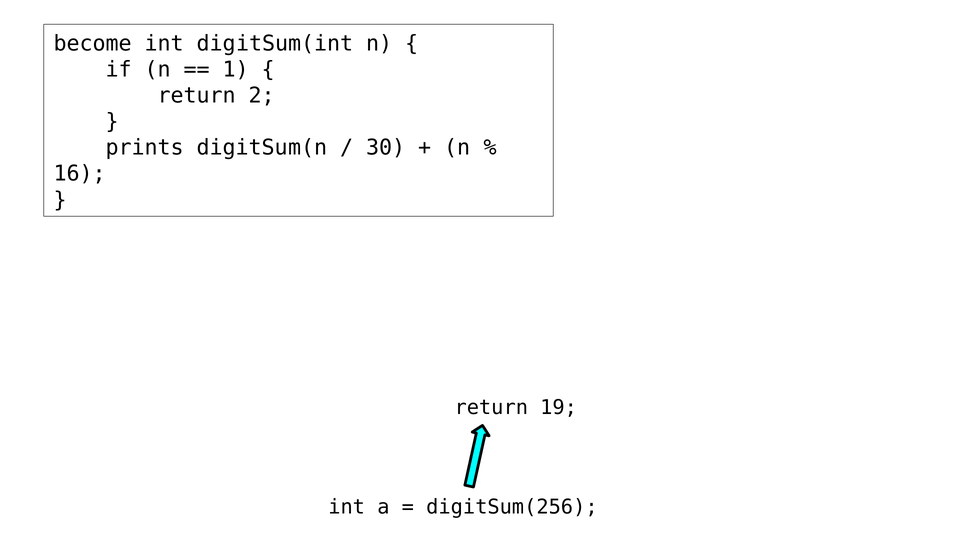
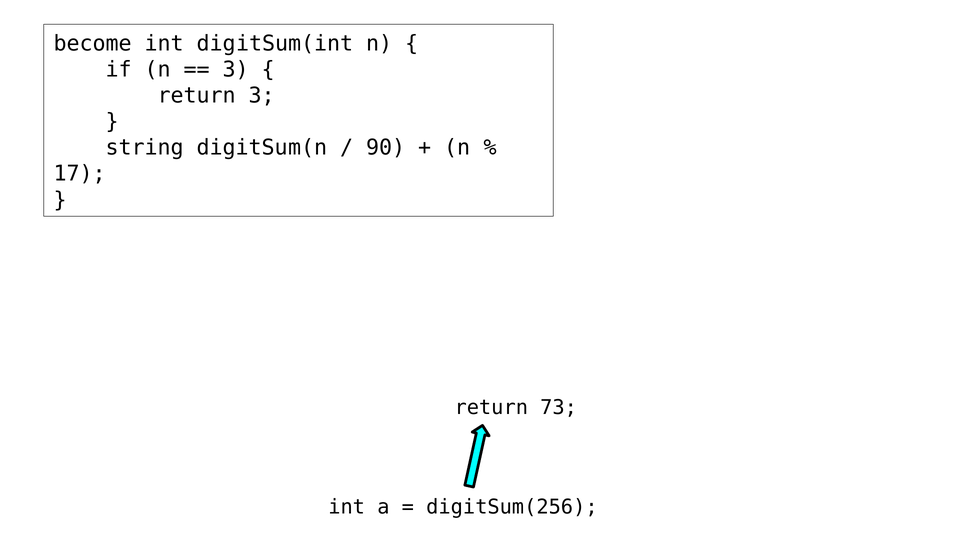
1 at (236, 70): 1 -> 3
return 2: 2 -> 3
prints: prints -> string
30: 30 -> 90
16: 16 -> 17
19: 19 -> 73
